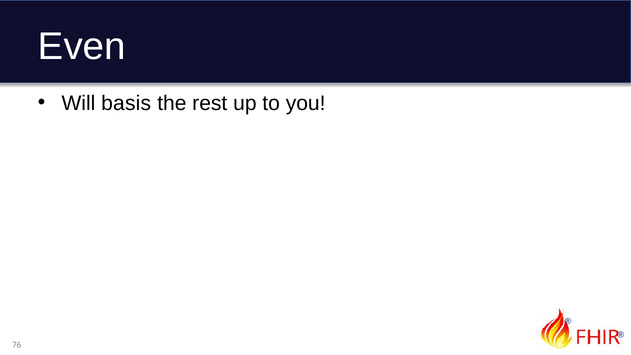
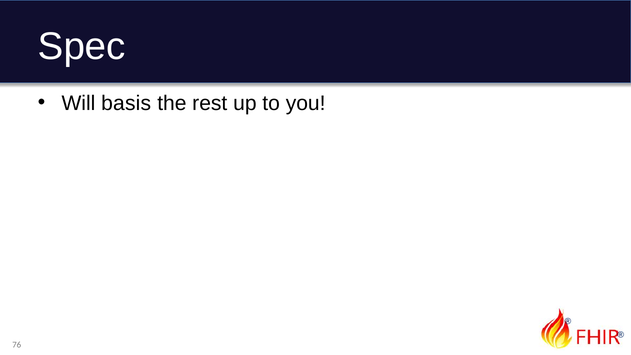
Even: Even -> Spec
